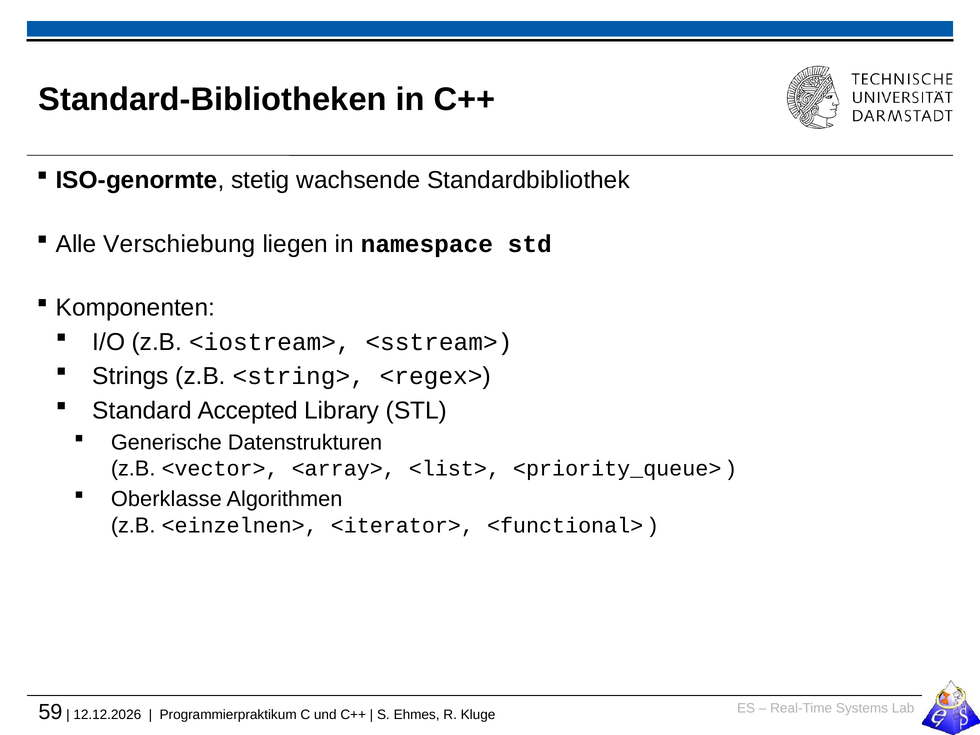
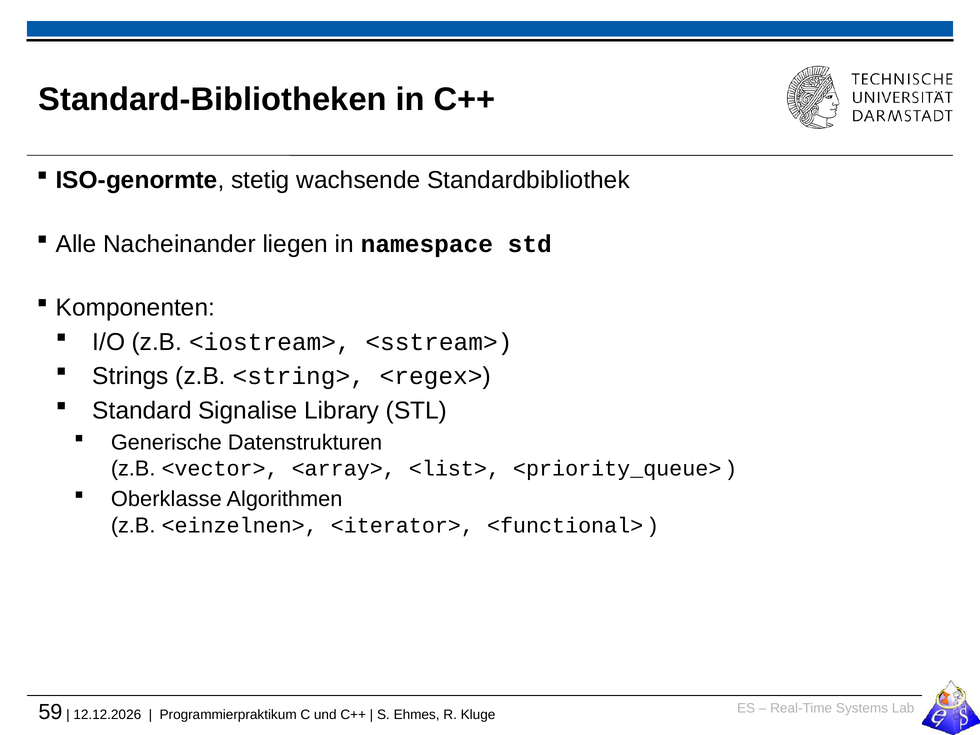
Verschiebung: Verschiebung -> Nacheinander
Accepted: Accepted -> Signalise
